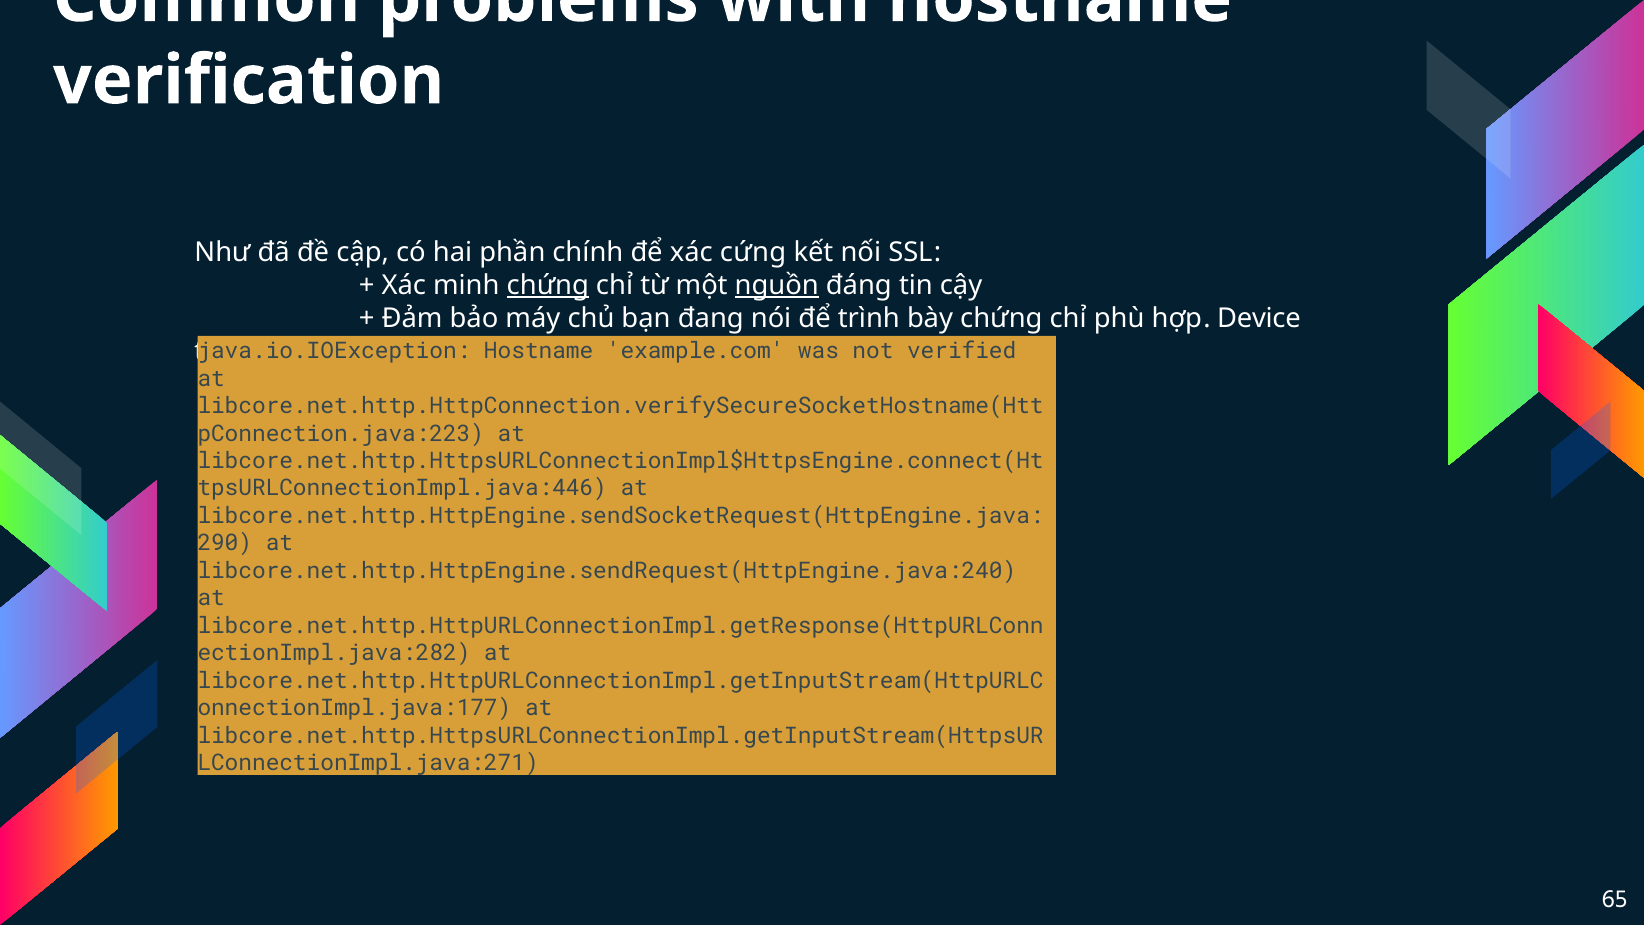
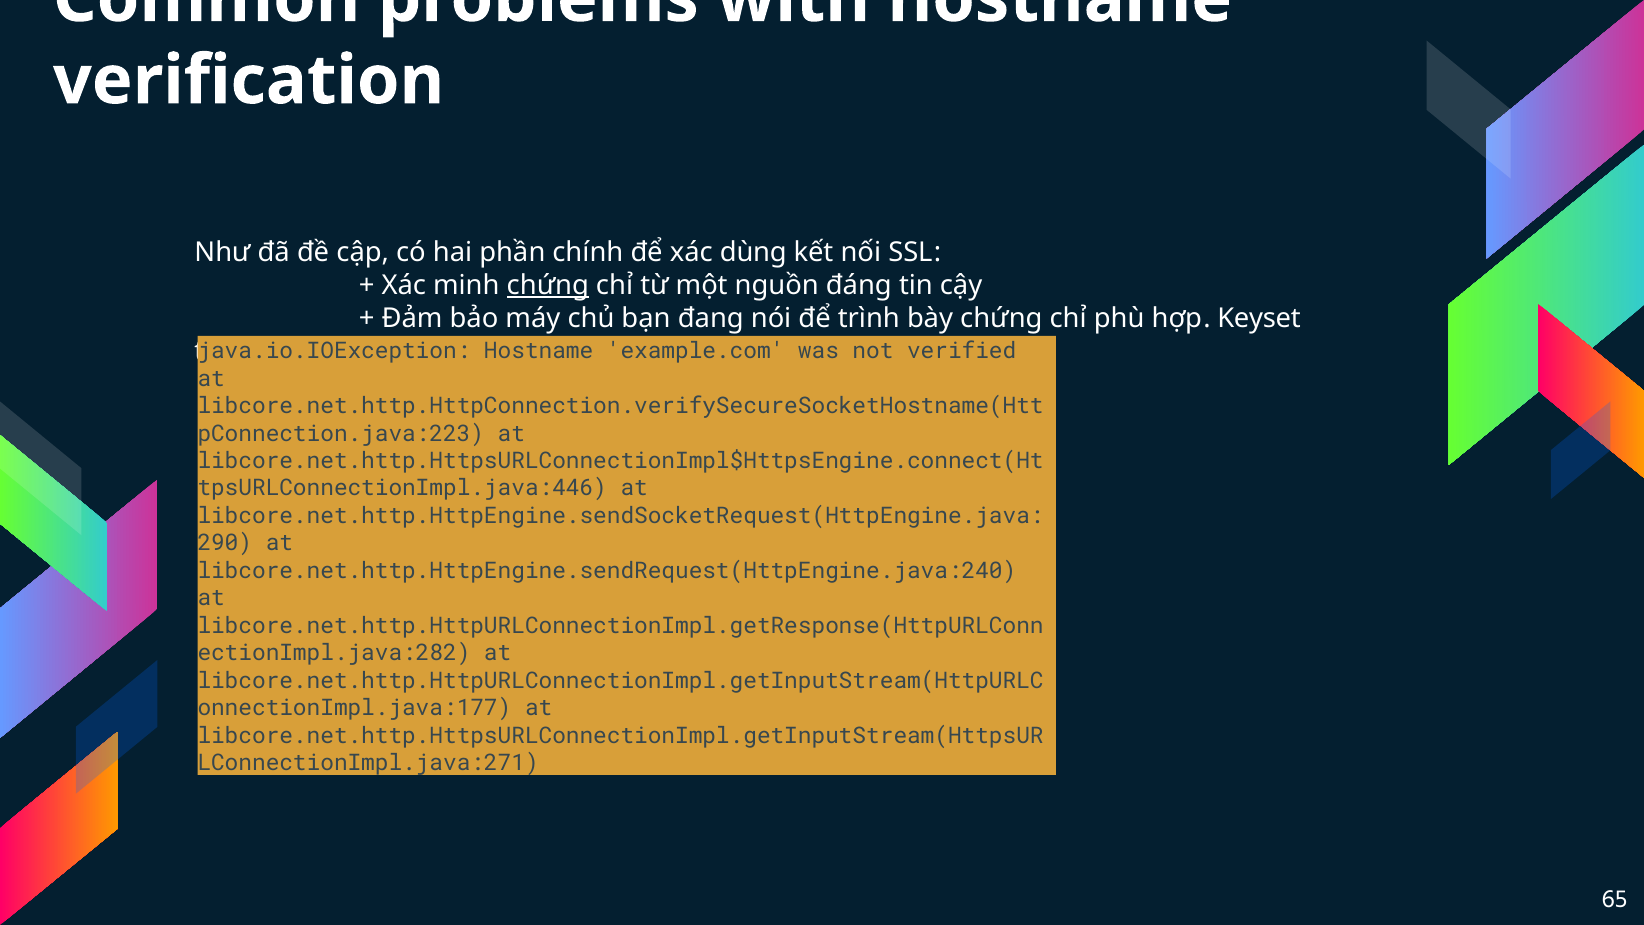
cứng: cứng -> dùng
nguồn underline: present -> none
Device: Device -> Keyset
